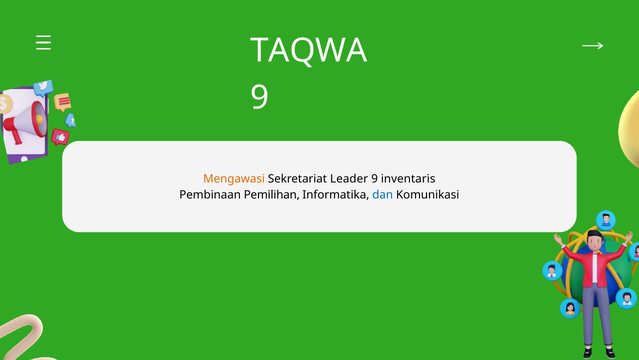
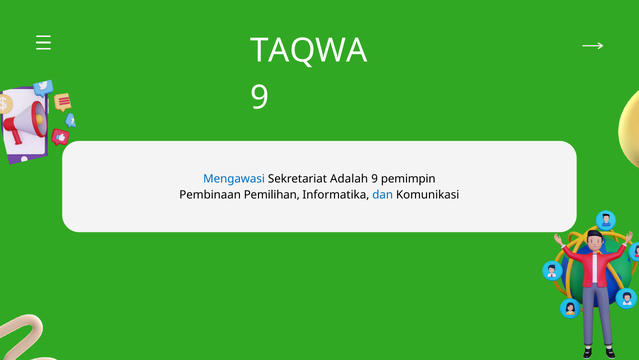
Mengawasi colour: orange -> blue
Leader: Leader -> Adalah
inventaris: inventaris -> pemimpin
